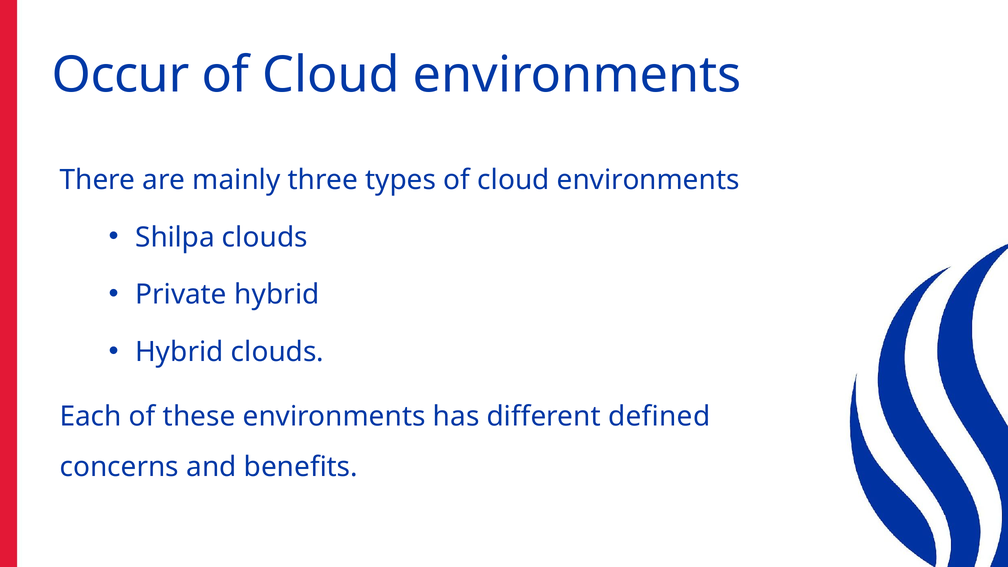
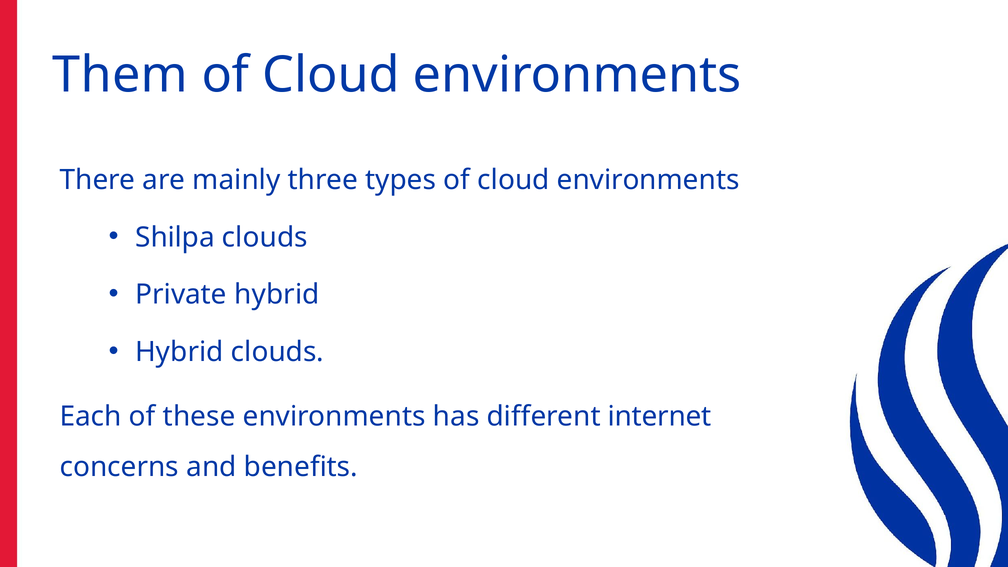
Occur: Occur -> Them
defined: defined -> internet
